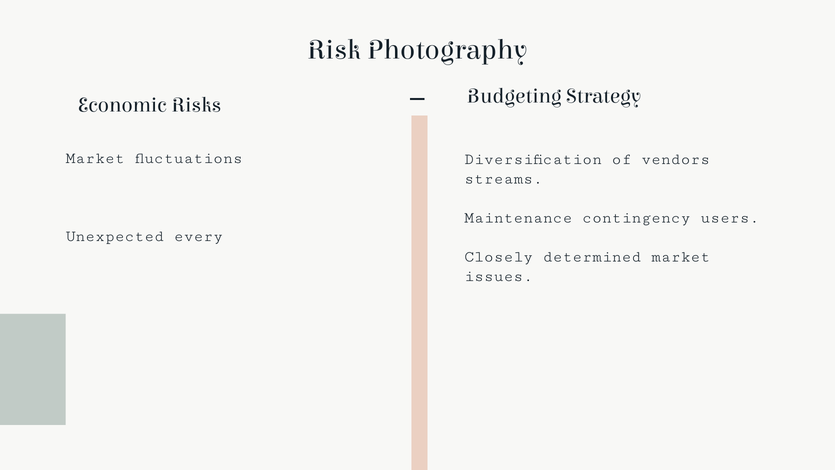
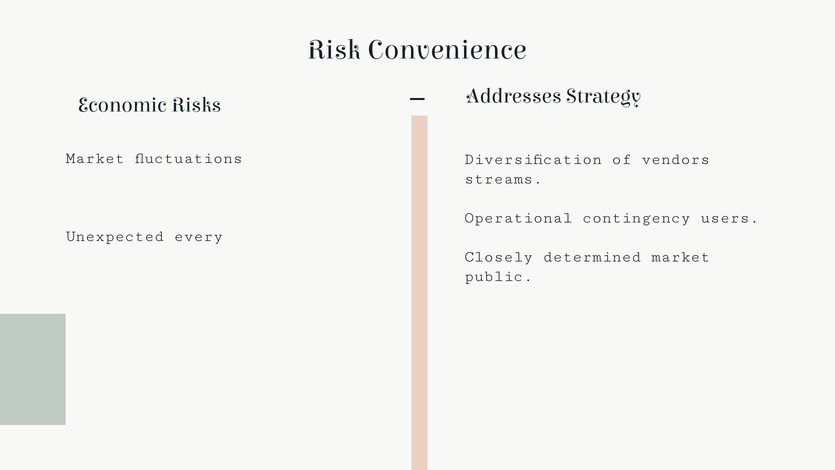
Photography: Photography -> Convenience
Budgeting: Budgeting -> Addresses
Maintenance: Maintenance -> Operational
issues: issues -> public
